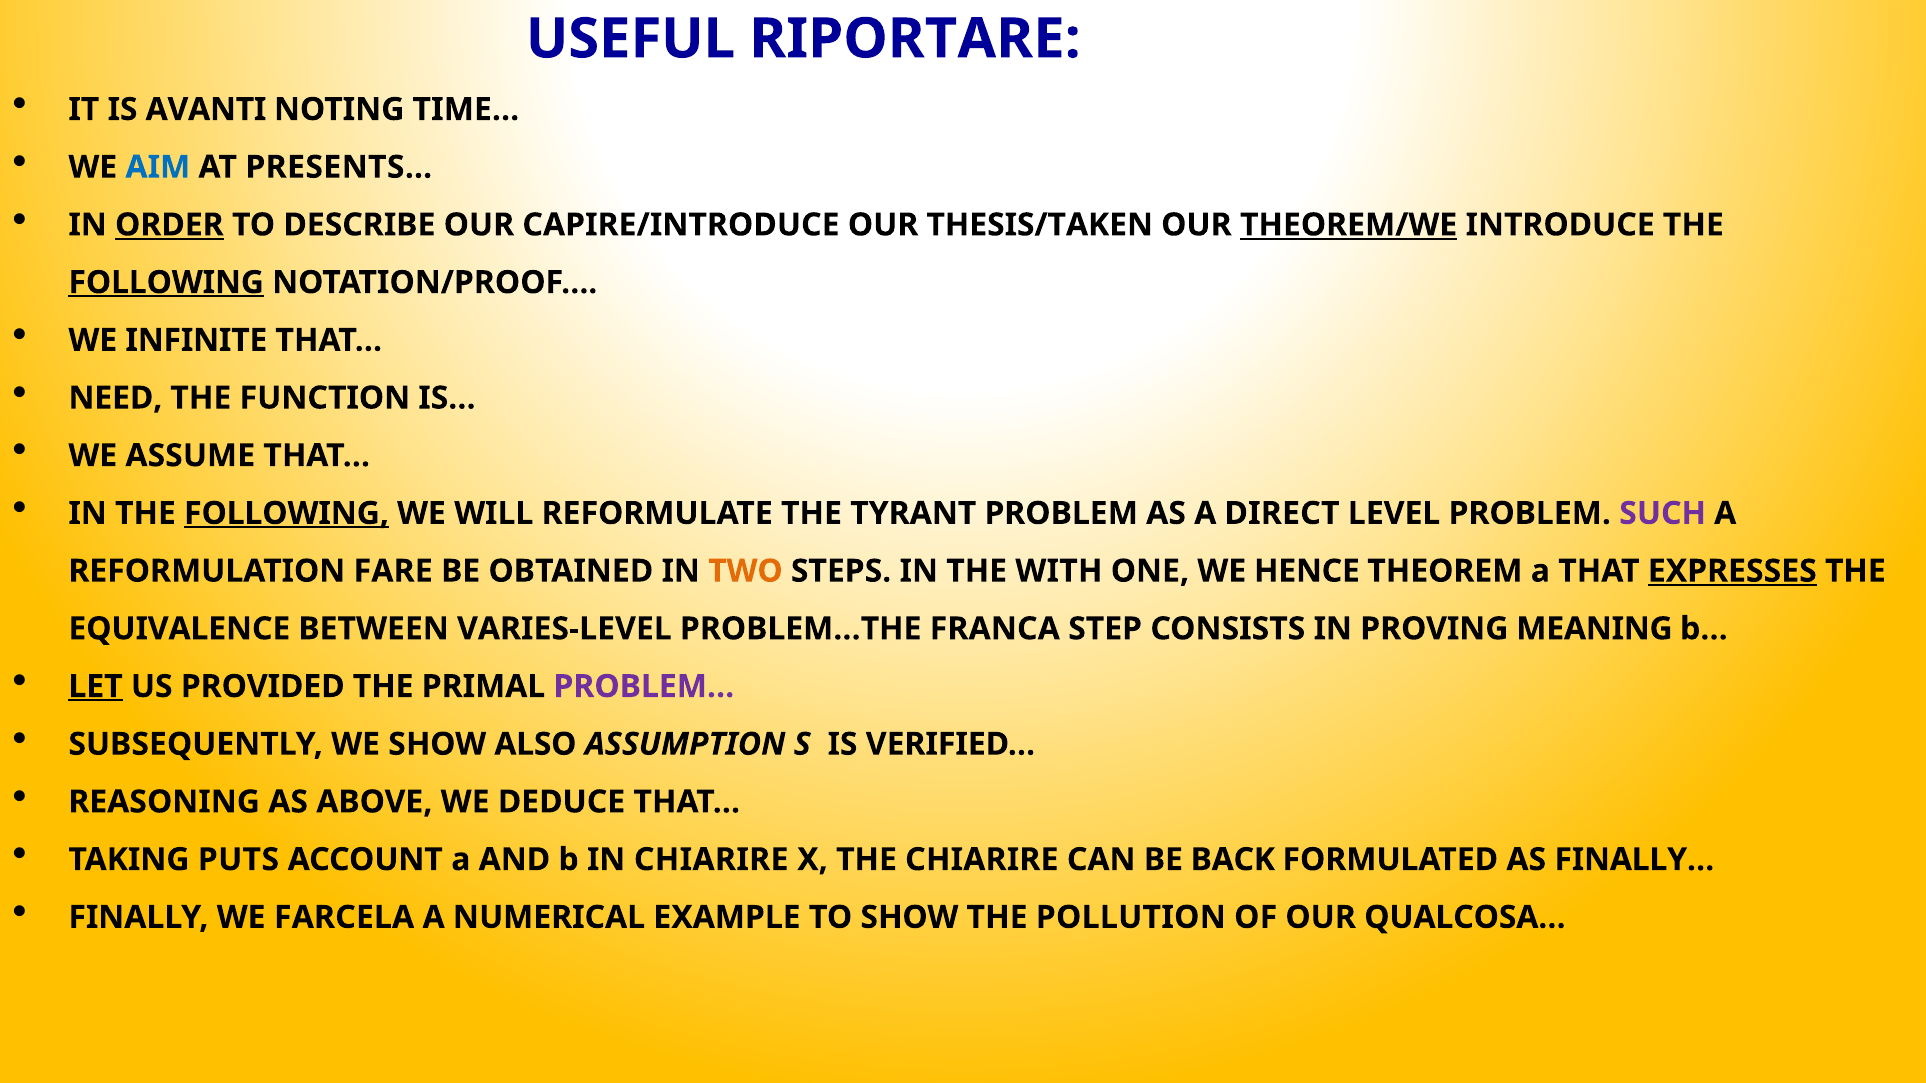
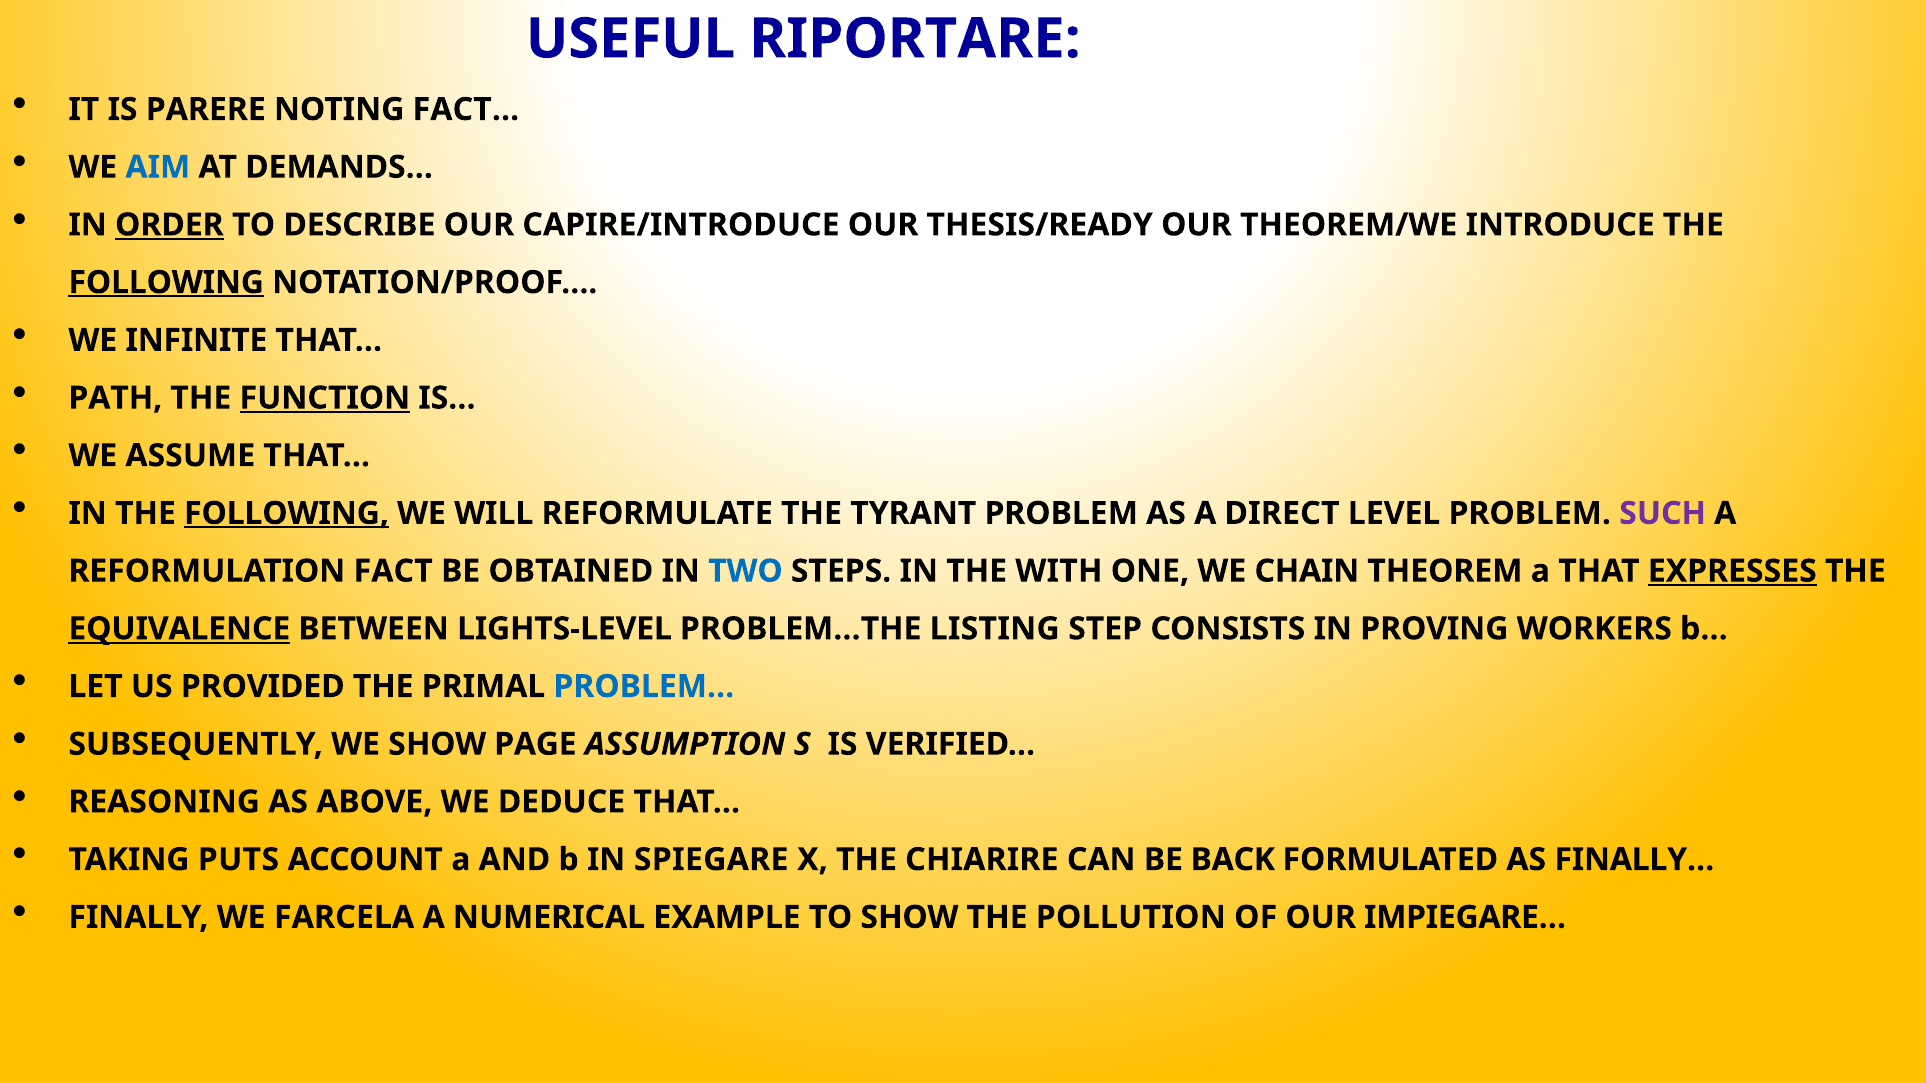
AVANTI: AVANTI -> PARERE
TIME…: TIME… -> FACT…
PRESENTS…: PRESENTS… -> DEMANDS…
THESIS/TAKEN: THESIS/TAKEN -> THESIS/READY
THEOREM/WE underline: present -> none
NEED: NEED -> PATH
FUNCTION underline: none -> present
FARE: FARE -> FACT
TWO colour: orange -> blue
HENCE: HENCE -> CHAIN
EQUIVALENCE underline: none -> present
VARIES-LEVEL: VARIES-LEVEL -> LIGHTS-LEVEL
FRANCA: FRANCA -> LISTING
MEANING: MEANING -> WORKERS
LET underline: present -> none
PROBLEM… colour: purple -> blue
ALSO: ALSO -> PAGE
IN CHIARIRE: CHIARIRE -> SPIEGARE
QUALCOSA…: QUALCOSA… -> IMPIEGARE…
